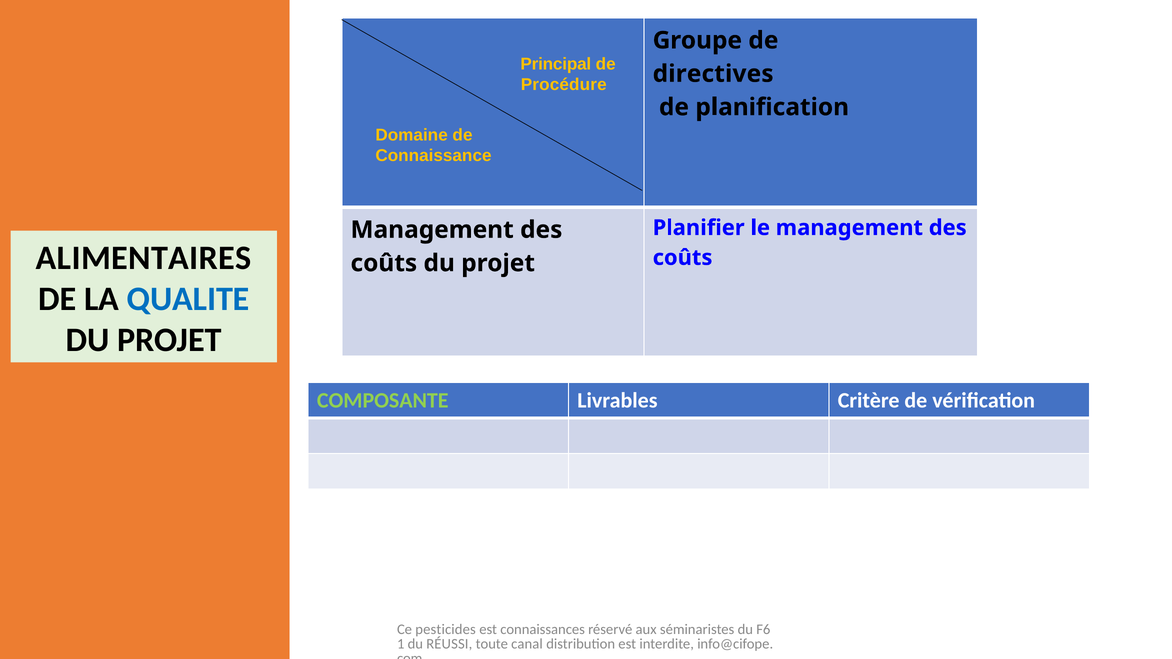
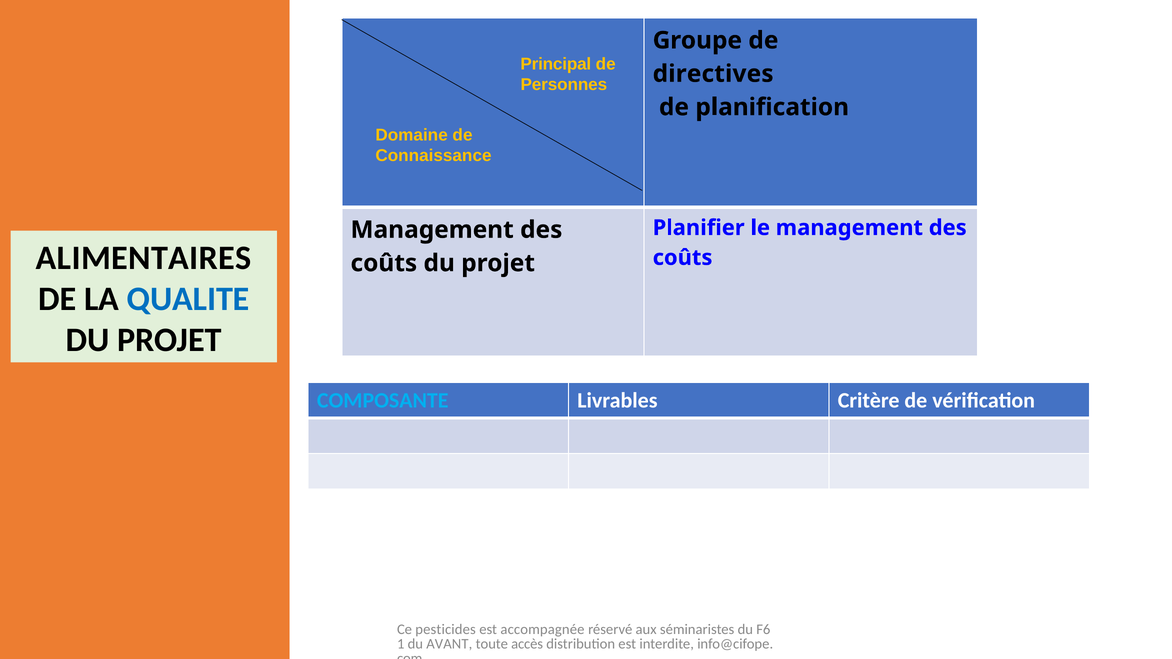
Procédure: Procédure -> Personnes
COMPOSANTE colour: light green -> light blue
connaissances: connaissances -> accompagnée
RÉUSSI: RÉUSSI -> AVANT
canal: canal -> accès
